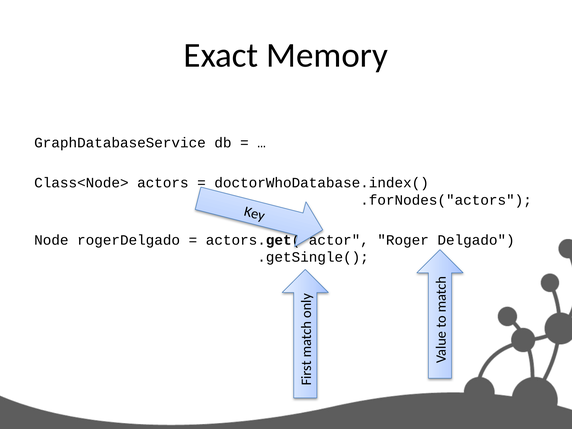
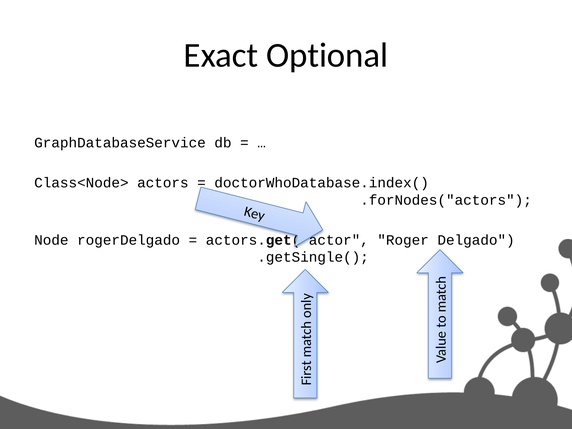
Memory: Memory -> Optional
